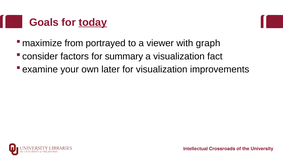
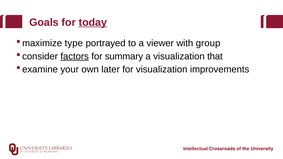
from: from -> type
graph: graph -> group
factors underline: none -> present
fact: fact -> that
